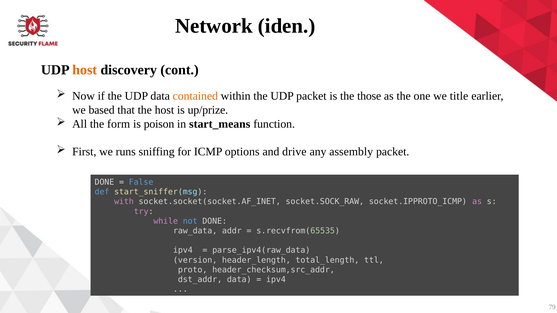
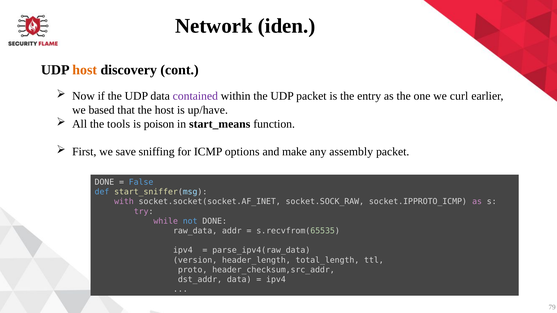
contained colour: orange -> purple
those: those -> entry
title: title -> curl
up/prize: up/prize -> up/have
form: form -> tools
runs: runs -> save
drive: drive -> make
